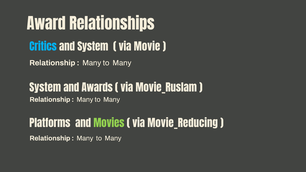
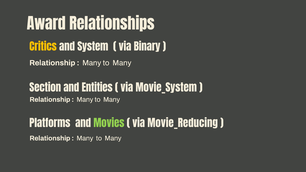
Critics colour: light blue -> yellow
Movie: Movie -> Binary
System at (45, 88): System -> Section
Awards: Awards -> Entities
Movie_Ruslam: Movie_Ruslam -> Movie_System
